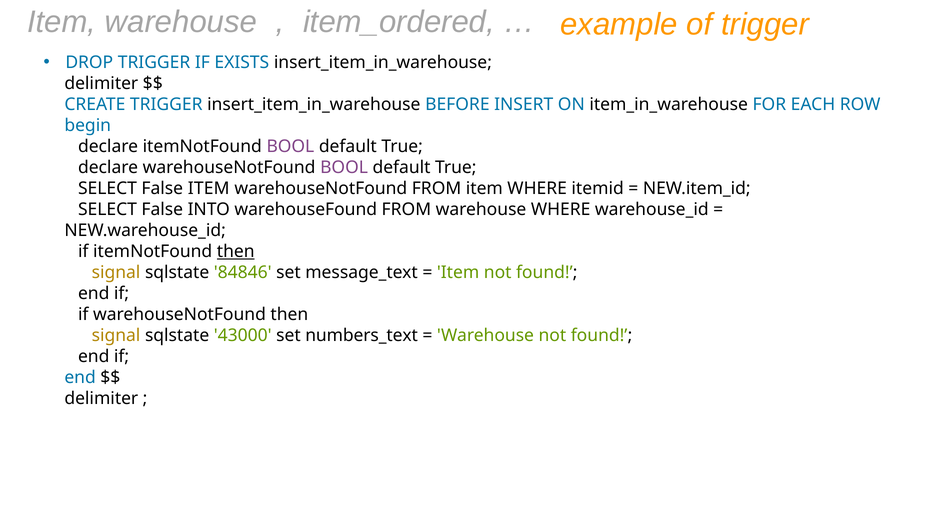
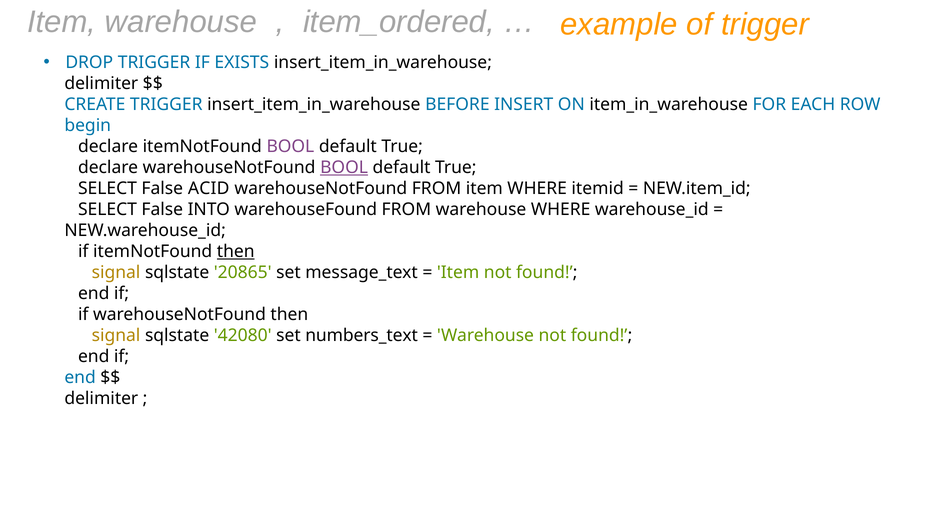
BOOL at (344, 167) underline: none -> present
False ITEM: ITEM -> ACID
84846: 84846 -> 20865
43000: 43000 -> 42080
